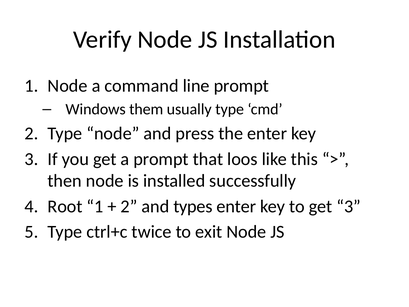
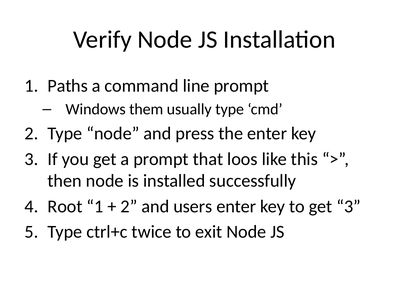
1 Node: Node -> Paths
types: types -> users
